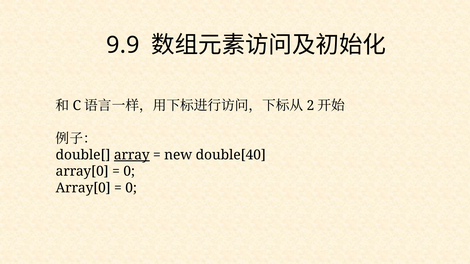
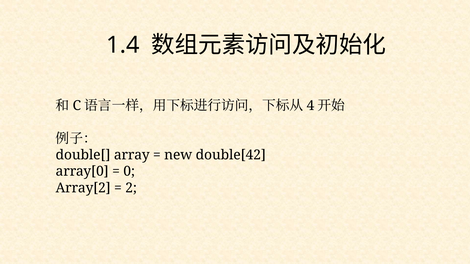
9.9: 9.9 -> 1.4
2: 2 -> 4
array underline: present -> none
double[40: double[40 -> double[42
Array[0 at (83, 188): Array[0 -> Array[2
0 at (131, 188): 0 -> 2
